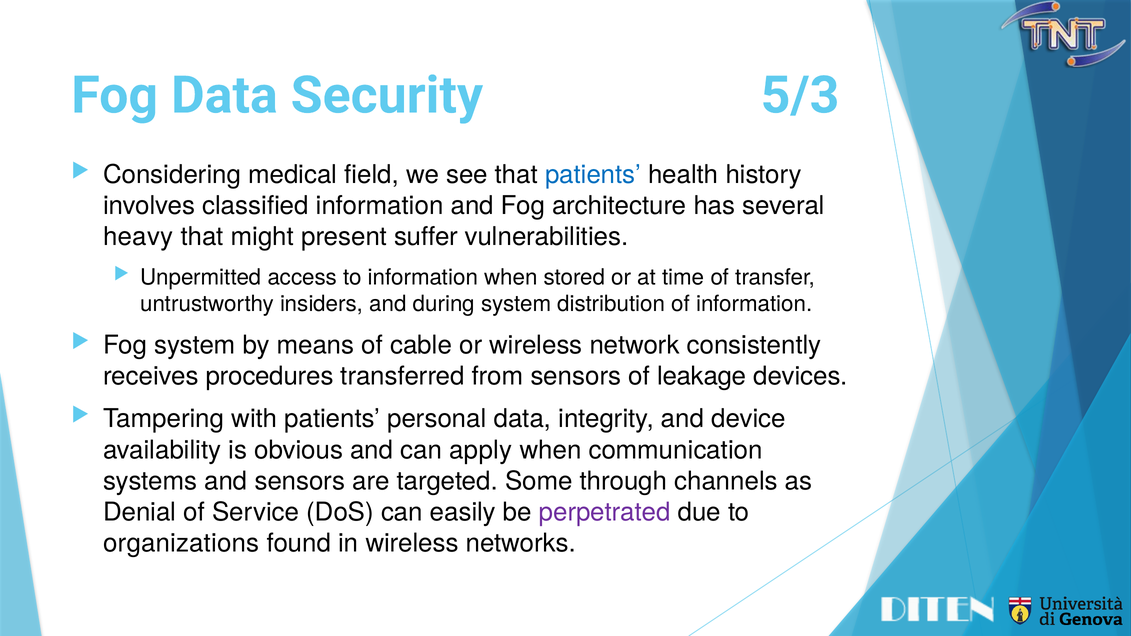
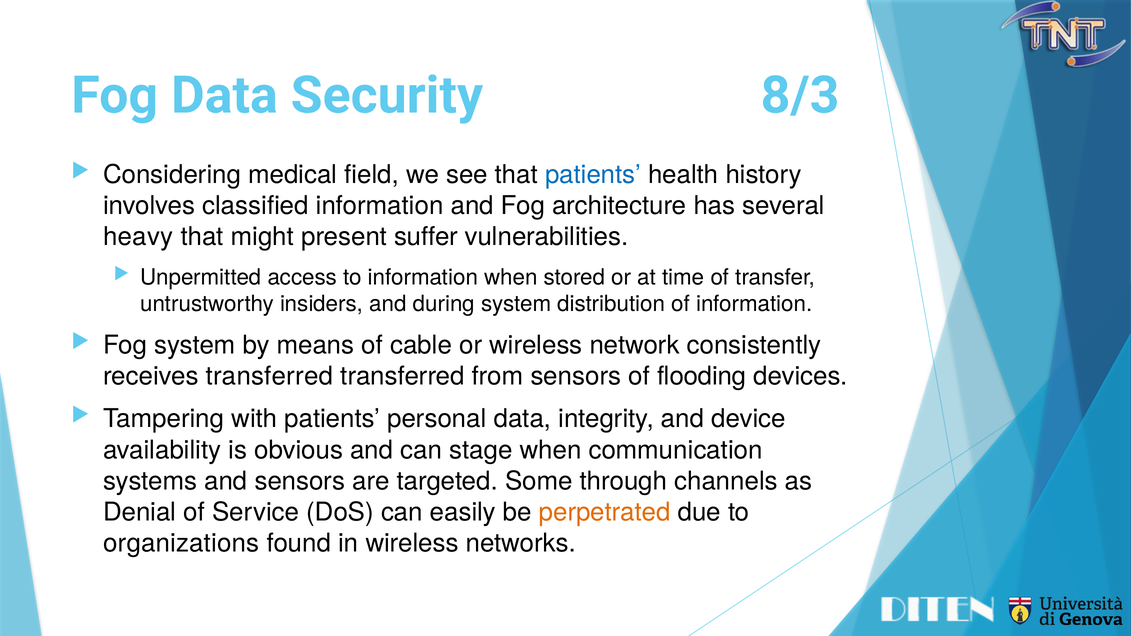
5/3: 5/3 -> 8/3
receives procedures: procedures -> transferred
leakage: leakage -> flooding
apply: apply -> stage
perpetrated colour: purple -> orange
